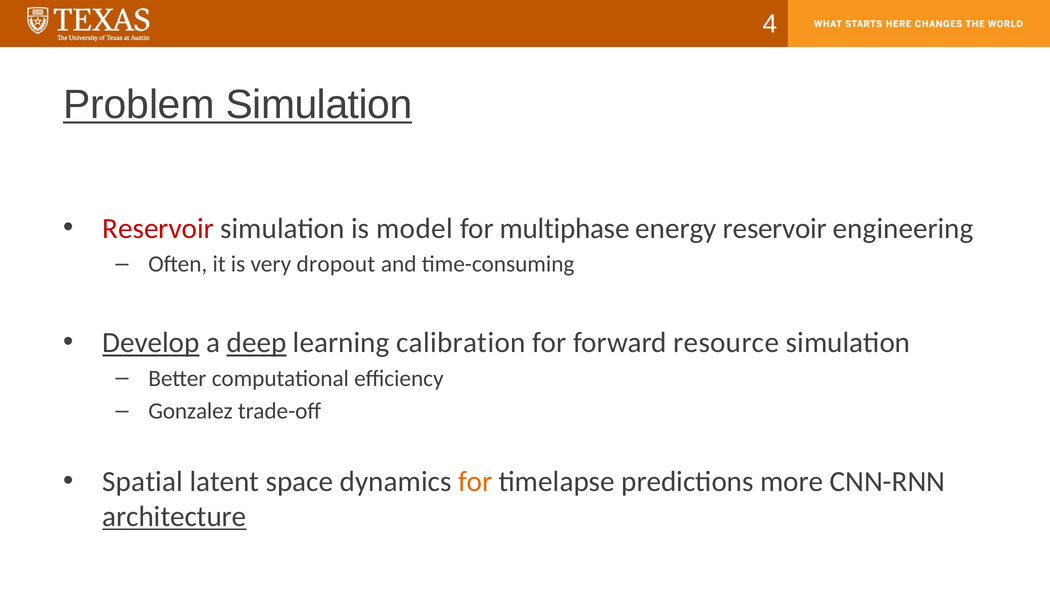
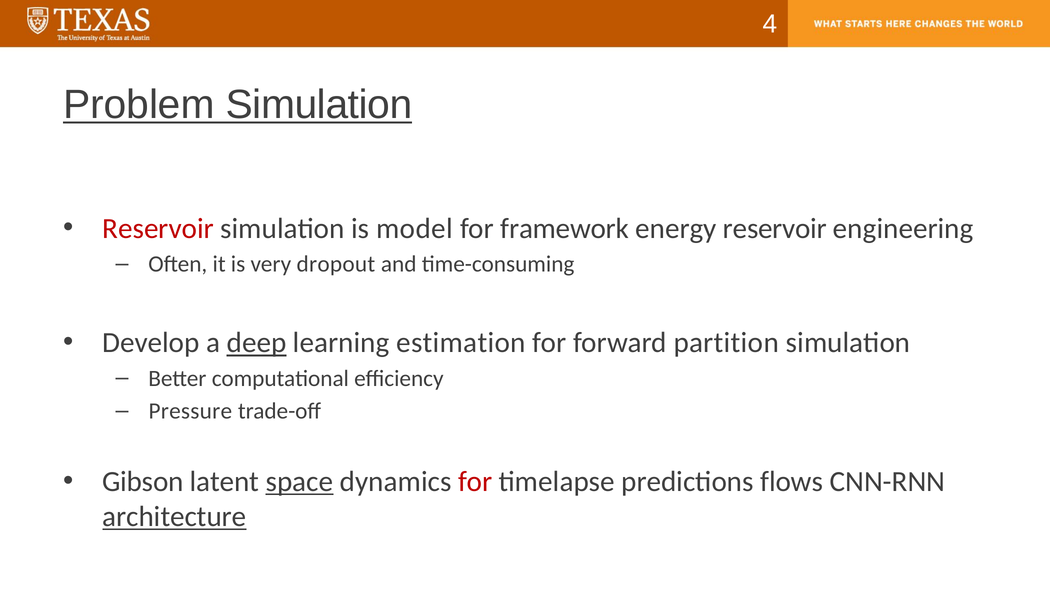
multiphase: multiphase -> framework
Develop underline: present -> none
calibration: calibration -> estimation
resource: resource -> partition
Gonzalez: Gonzalez -> Pressure
Spatial: Spatial -> Gibson
space underline: none -> present
for at (475, 481) colour: orange -> red
more: more -> flows
